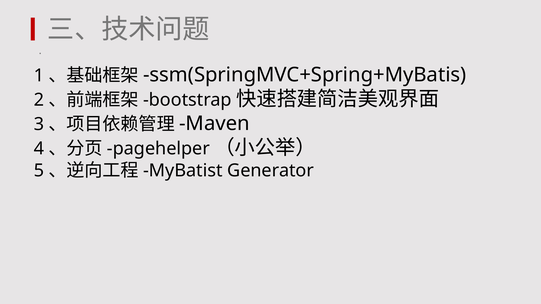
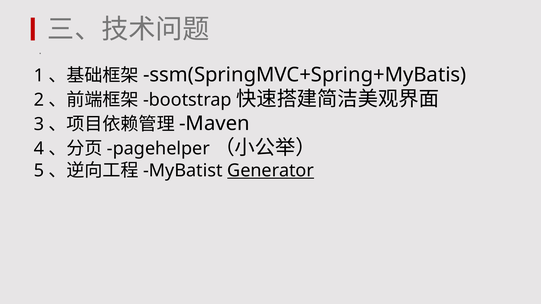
Generator underline: none -> present
